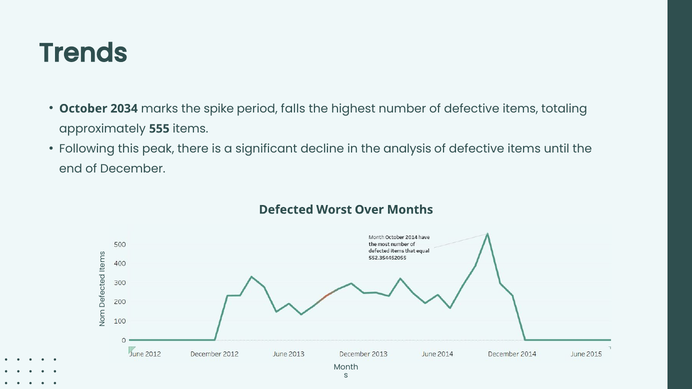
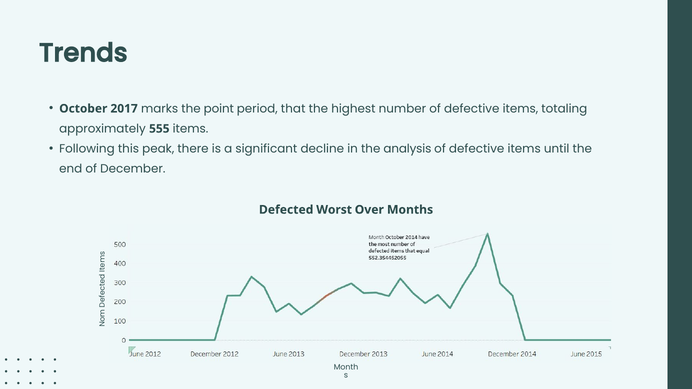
2034: 2034 -> 2017
spike: spike -> point
falls: falls -> that
